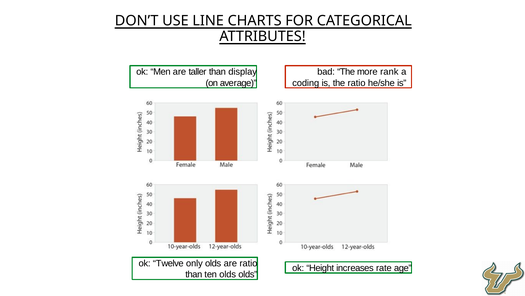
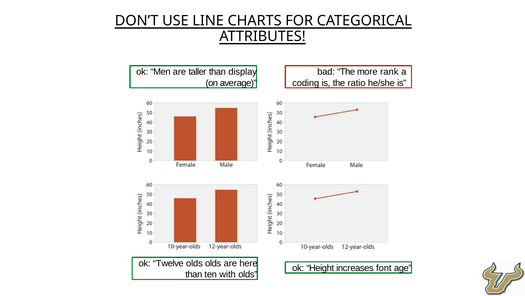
Twelve only: only -> olds
are ratio: ratio -> here
rate: rate -> font
ten olds: olds -> with
